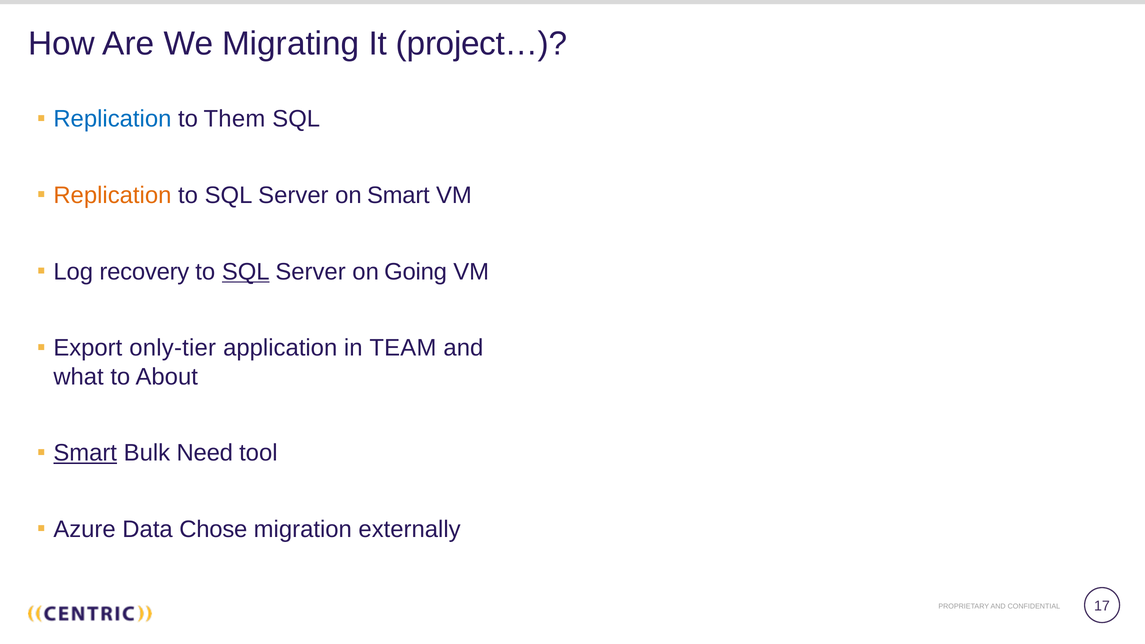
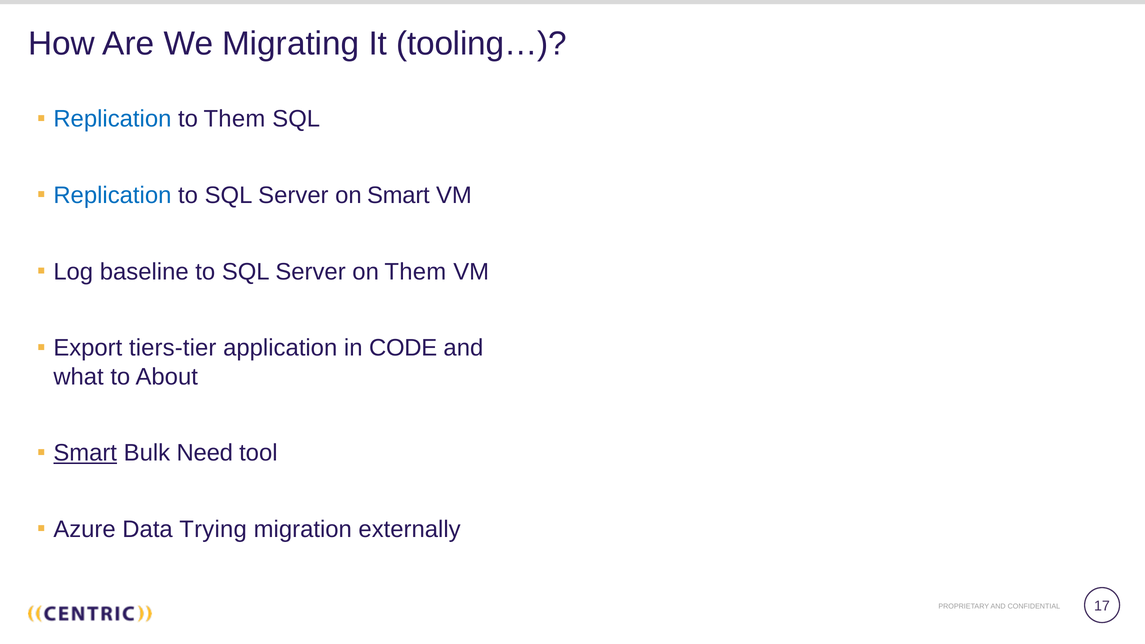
project…: project… -> tooling…
Replication at (112, 195) colour: orange -> blue
recovery: recovery -> baseline
SQL at (246, 272) underline: present -> none
on Going: Going -> Them
only-tier: only-tier -> tiers-tier
TEAM: TEAM -> CODE
Chose: Chose -> Trying
